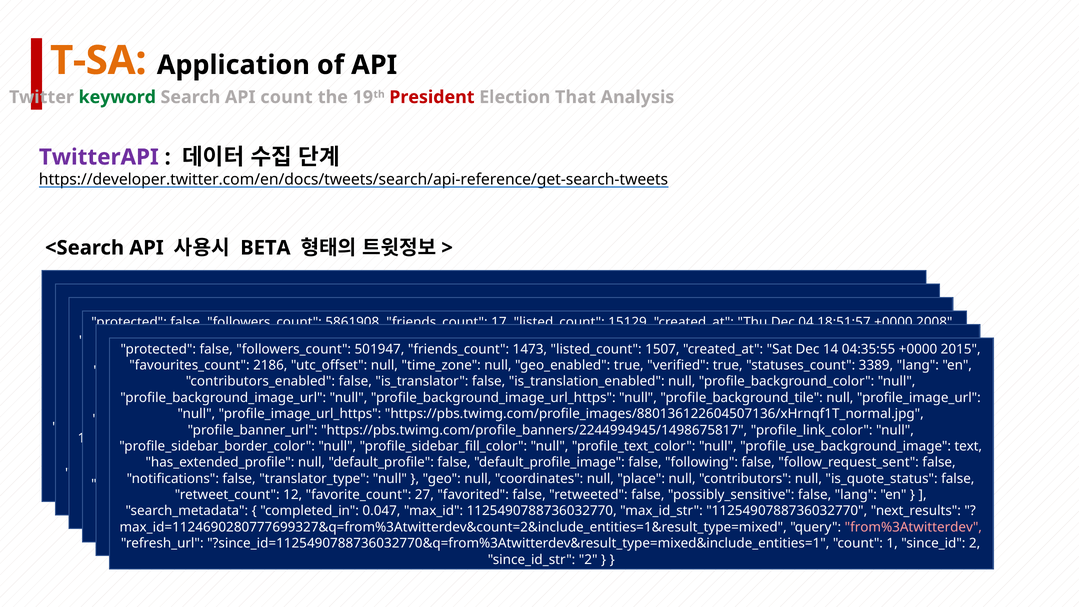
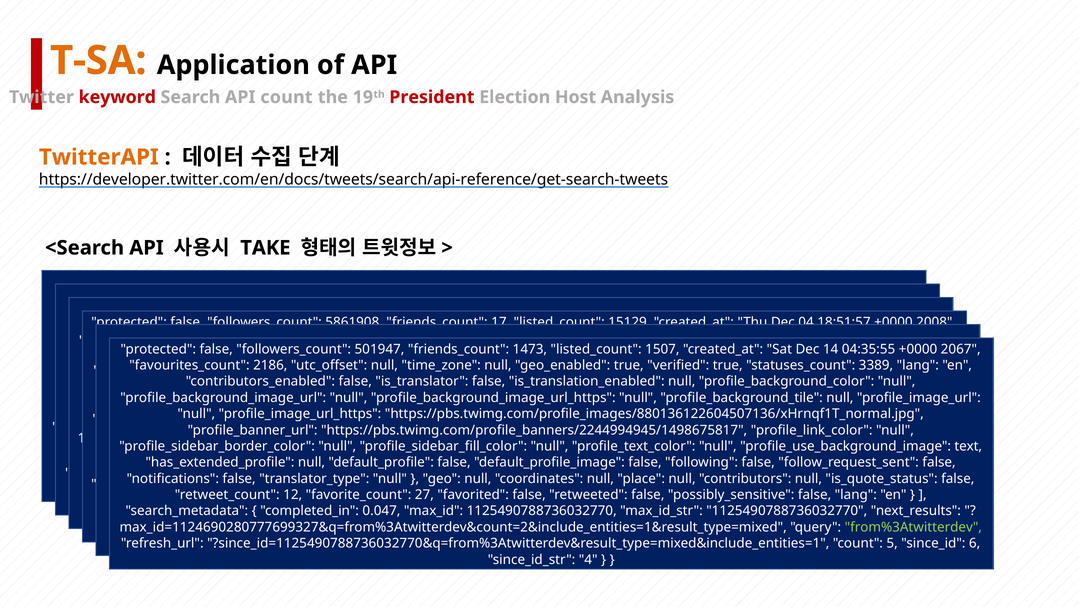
keyword colour: green -> red
Election That: That -> Host
TwitterAPI colour: purple -> orange
BETA at (265, 248): BETA -> TAKE
2015: 2015 -> 2067
from%3Atwitterdev colour: pink -> light green
1: 1 -> 5
since_id 2: 2 -> 6
since_id_str 2: 2 -> 4
